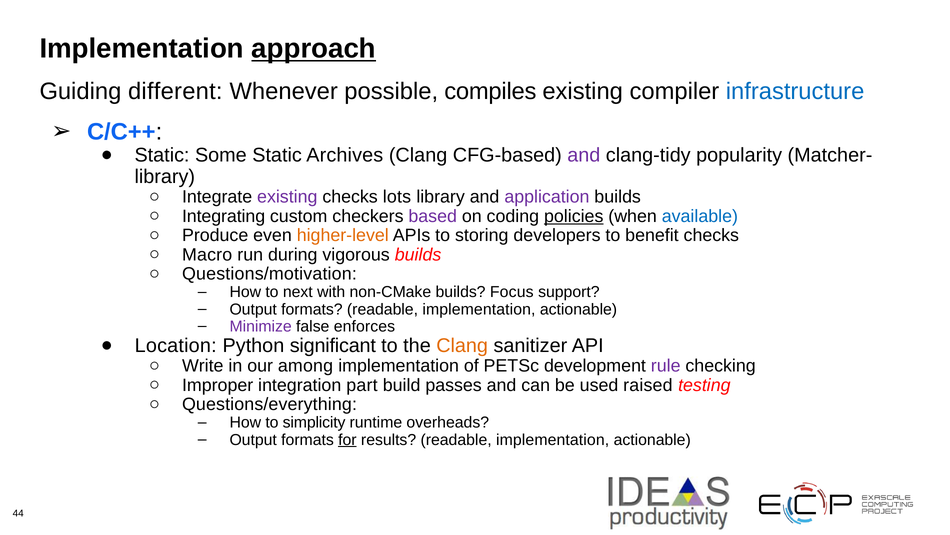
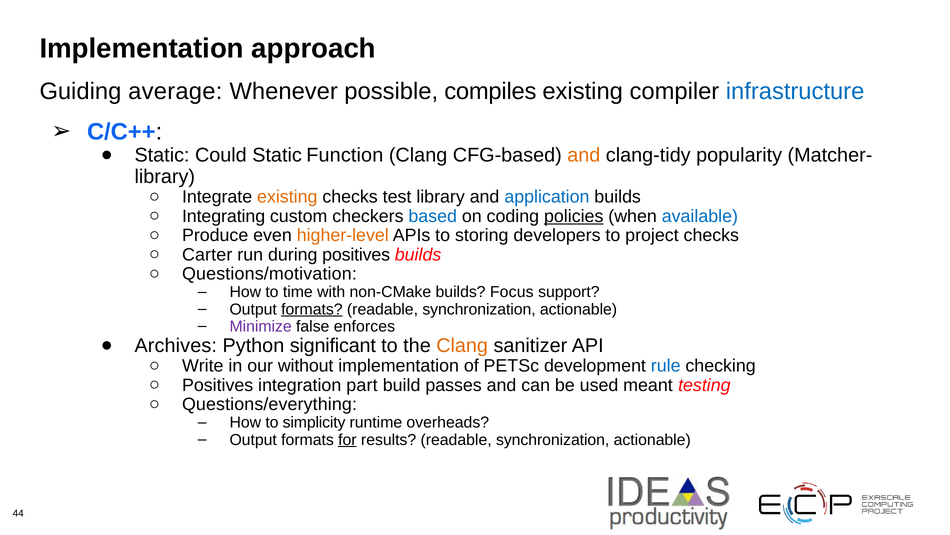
approach underline: present -> none
different: different -> average
Some: Some -> Could
Archives: Archives -> Function
and at (584, 155) colour: purple -> orange
existing at (287, 197) colour: purple -> orange
lots: lots -> test
application colour: purple -> blue
based colour: purple -> blue
benefit: benefit -> project
Macro: Macro -> Carter
during vigorous: vigorous -> positives
next: next -> time
formats at (312, 309) underline: none -> present
implementation at (479, 309): implementation -> synchronization
Location: Location -> Archives
among: among -> without
rule colour: purple -> blue
Improper at (218, 385): Improper -> Positives
raised: raised -> meant
results readable implementation: implementation -> synchronization
